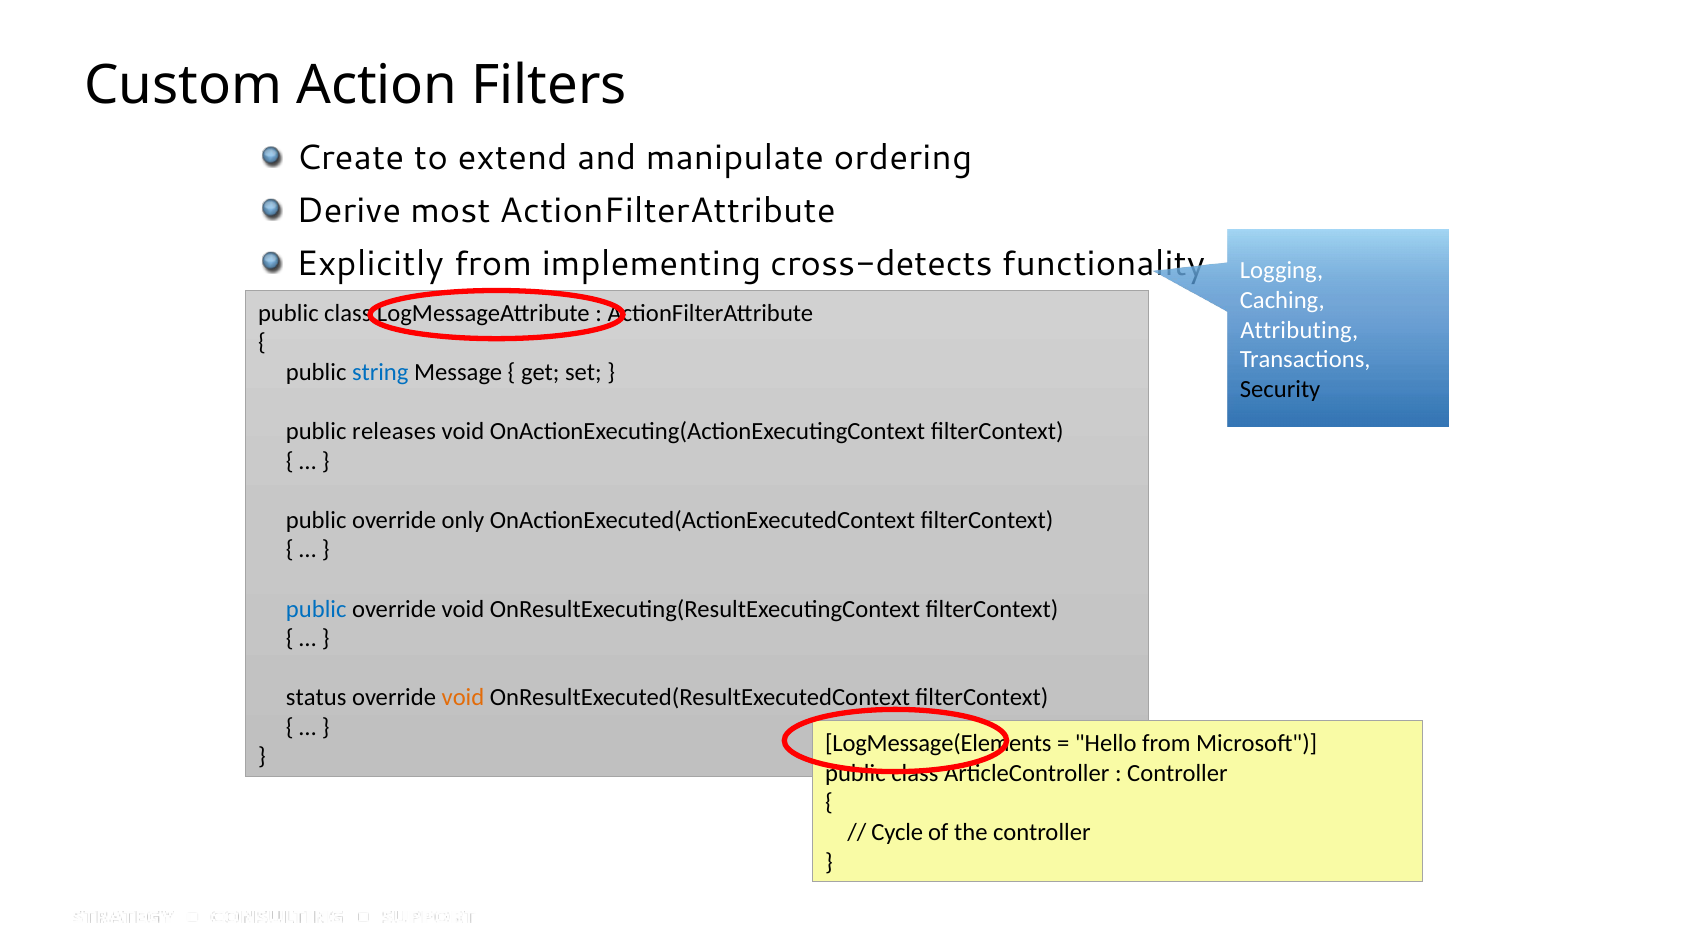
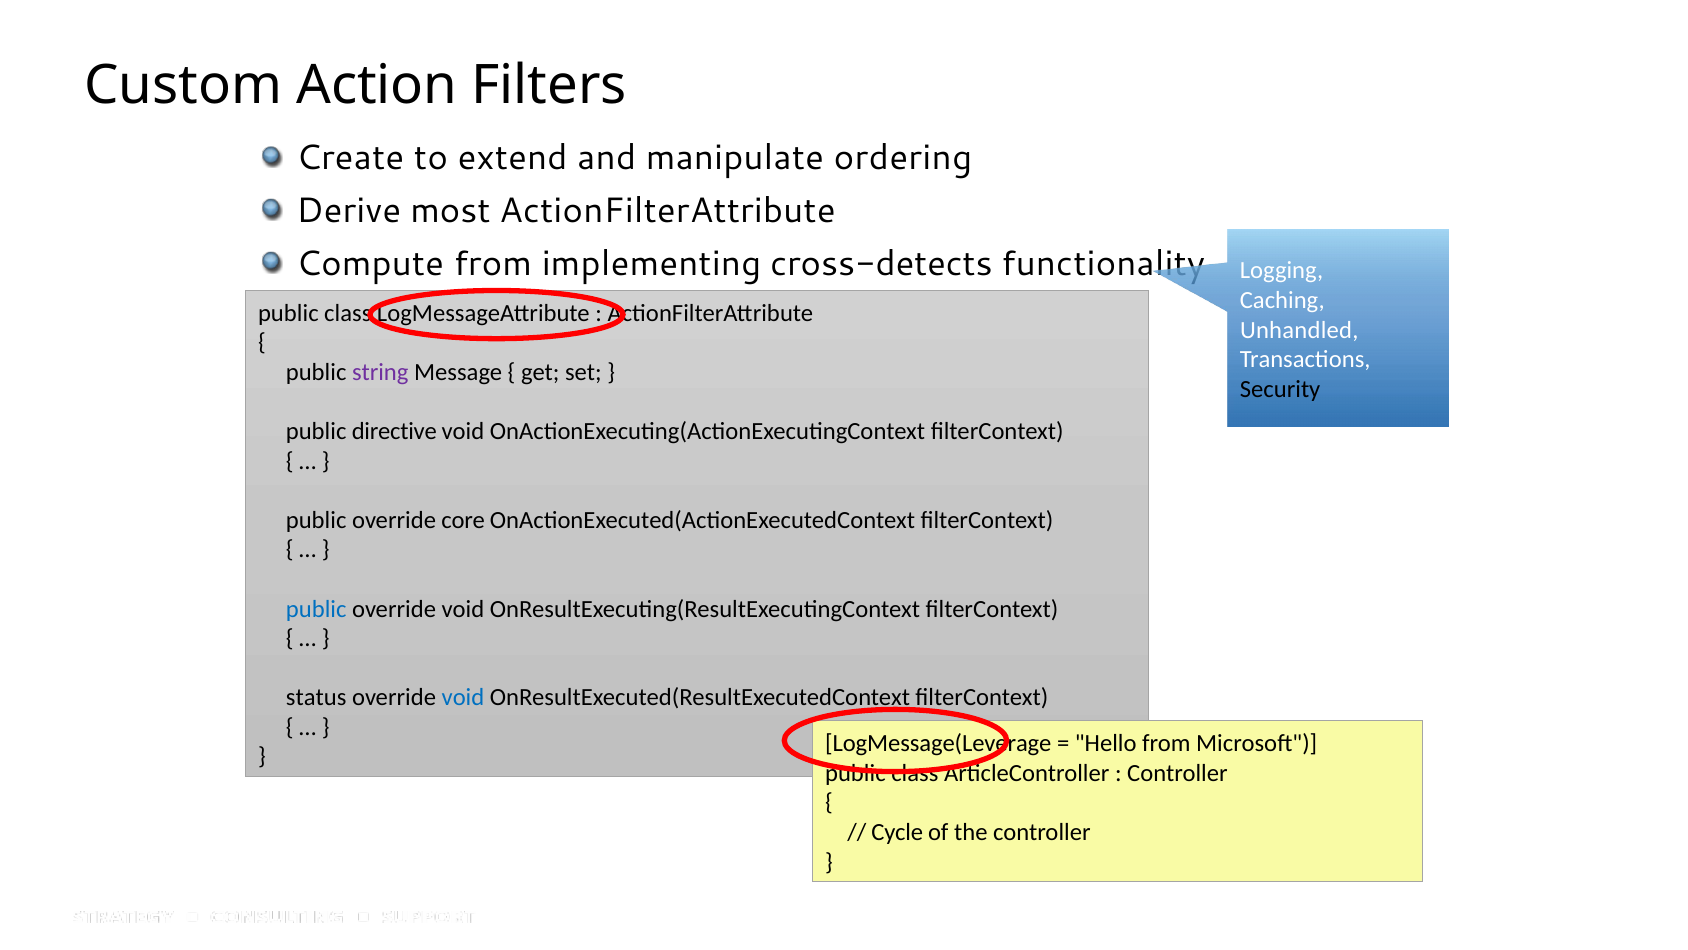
Explicitly: Explicitly -> Compute
Attributing: Attributing -> Unhandled
string colour: blue -> purple
releases: releases -> directive
only: only -> core
void at (463, 697) colour: orange -> blue
LogMessage(Elements: LogMessage(Elements -> LogMessage(Leverage
